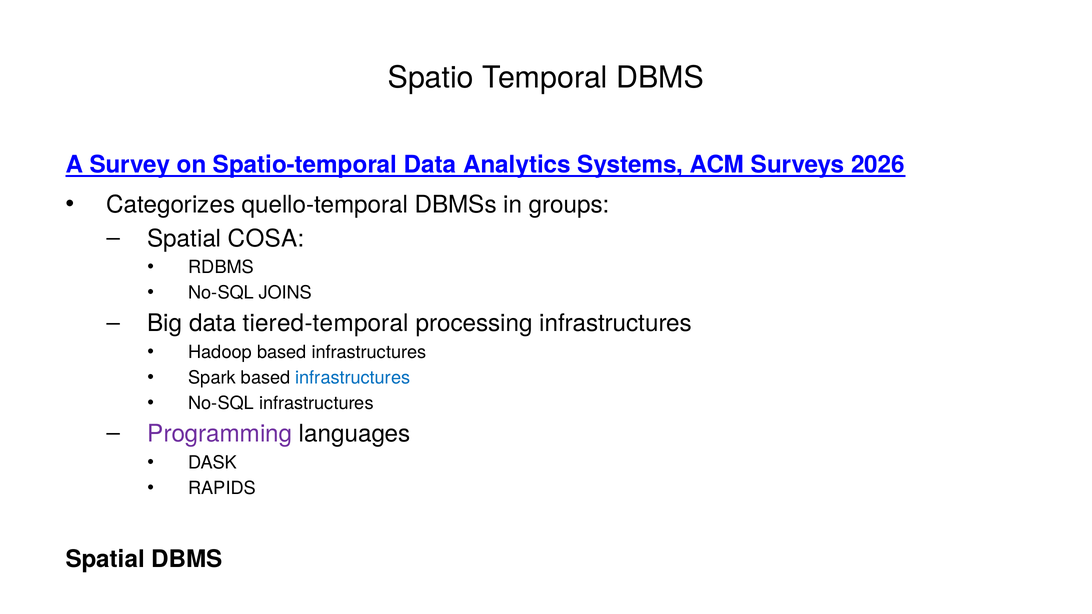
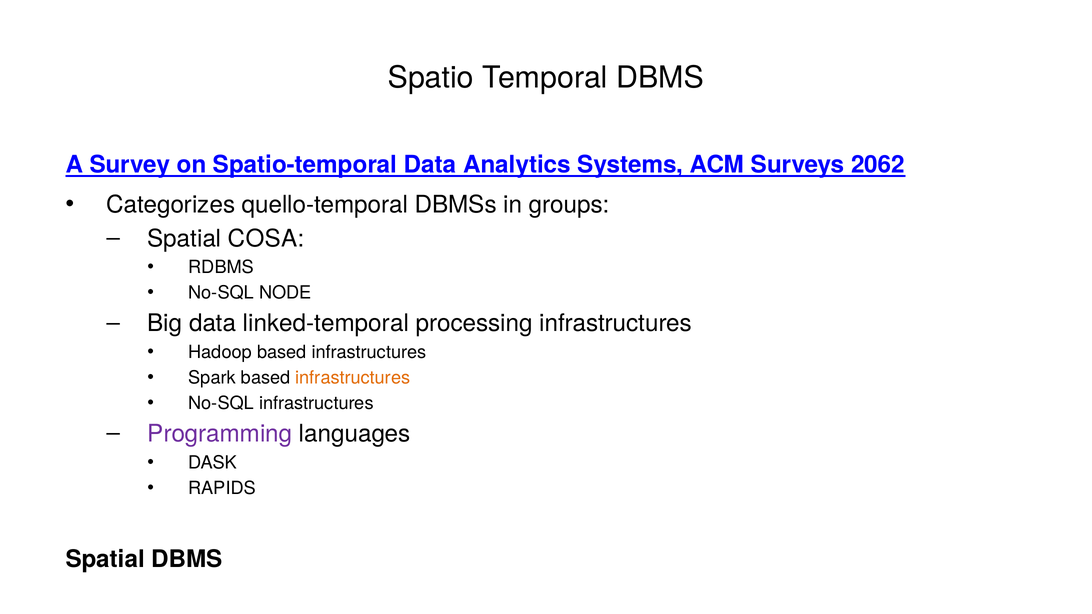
2026: 2026 -> 2062
JOINS: JOINS -> NODE
tiered-temporal: tiered-temporal -> linked-temporal
infrastructures at (353, 378) colour: blue -> orange
